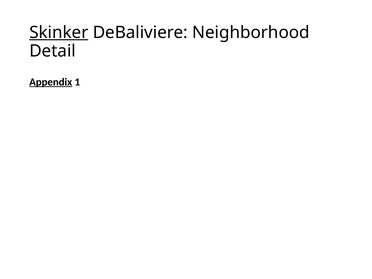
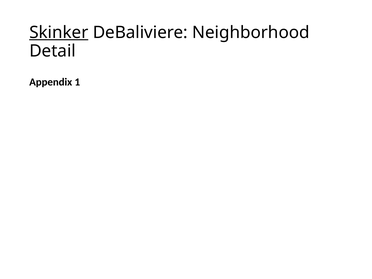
Appendix underline: present -> none
